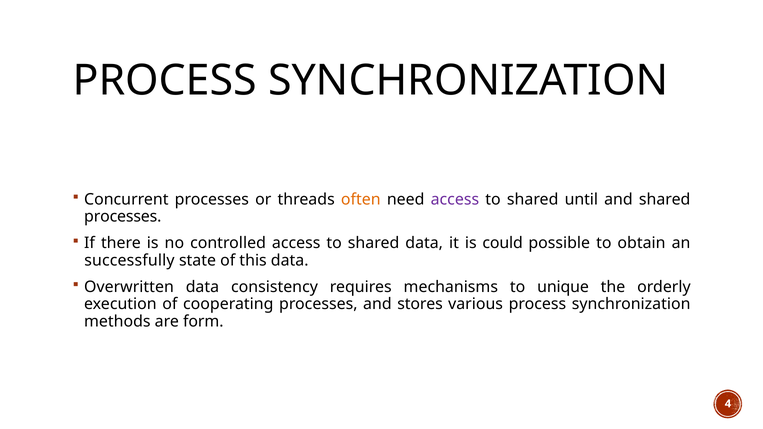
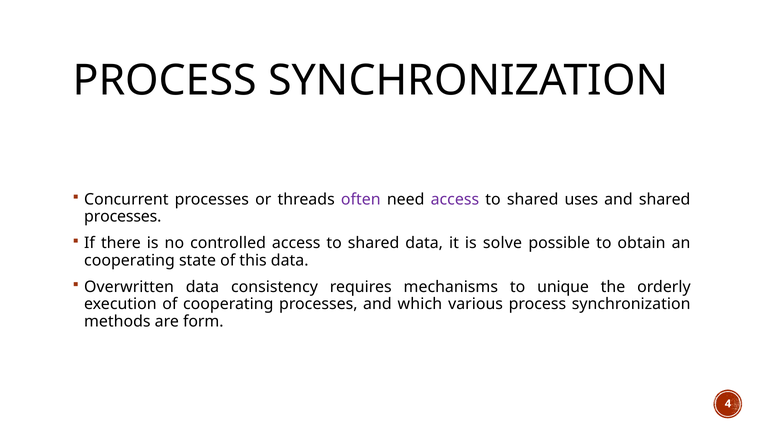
often colour: orange -> purple
until: until -> uses
could: could -> solve
successfully at (129, 260): successfully -> cooperating
stores: stores -> which
